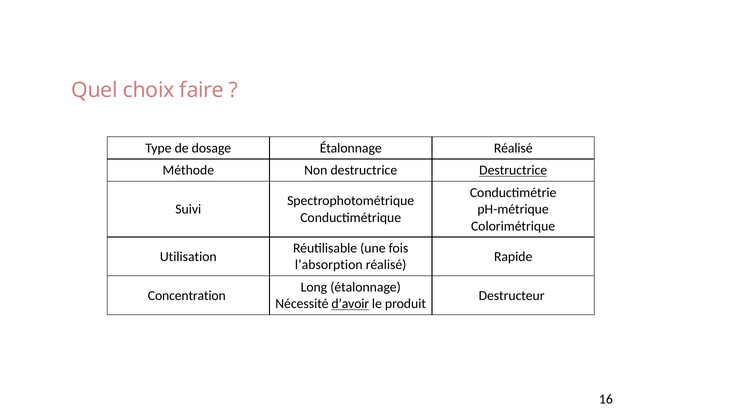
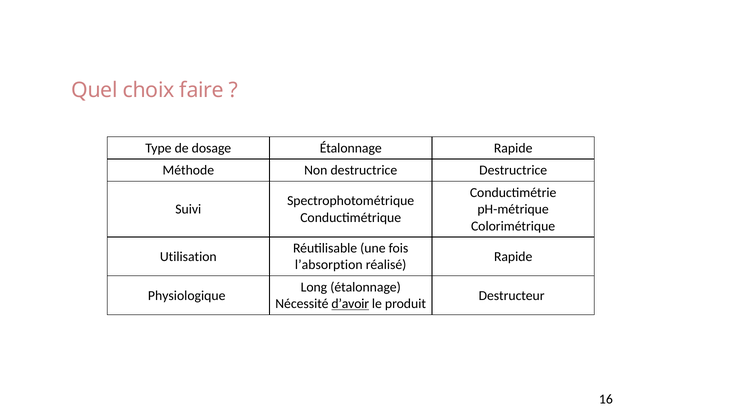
Étalonnage Réalisé: Réalisé -> Rapide
Destructrice at (513, 170) underline: present -> none
Concentration: Concentration -> Physiologique
